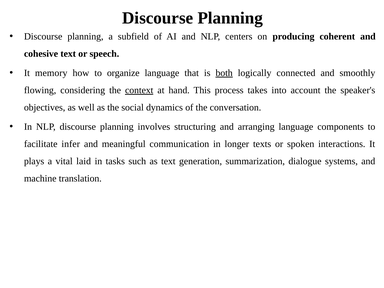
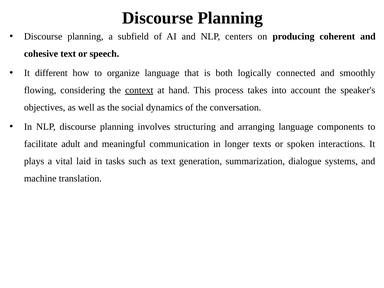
memory: memory -> different
both underline: present -> none
infer: infer -> adult
